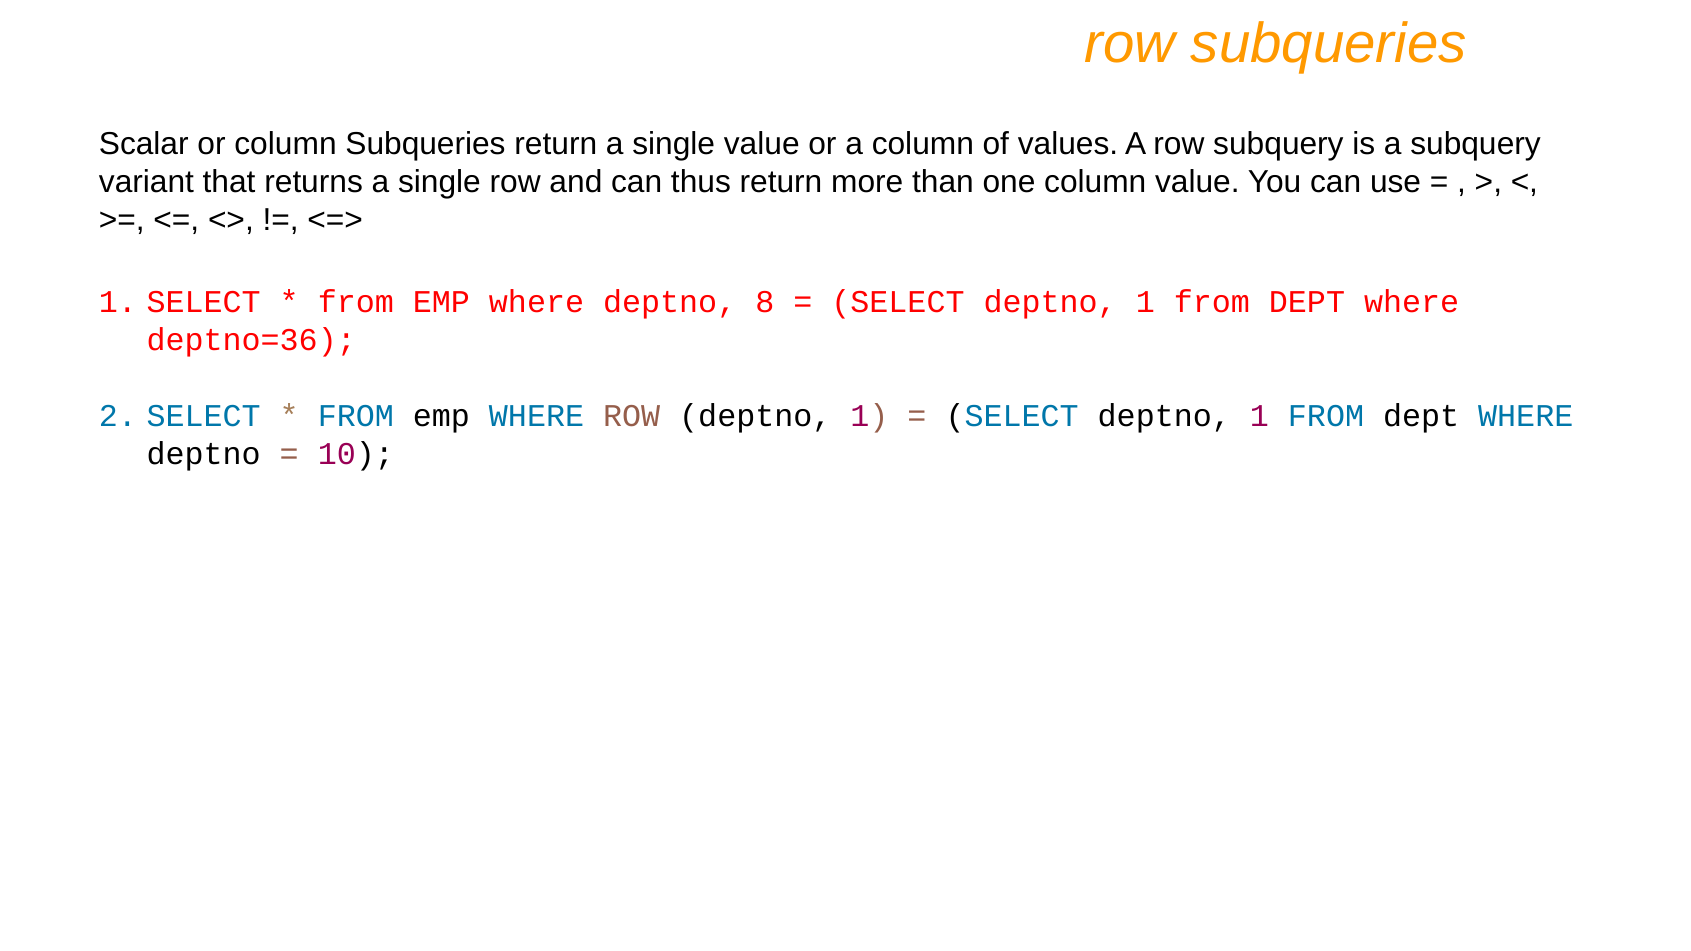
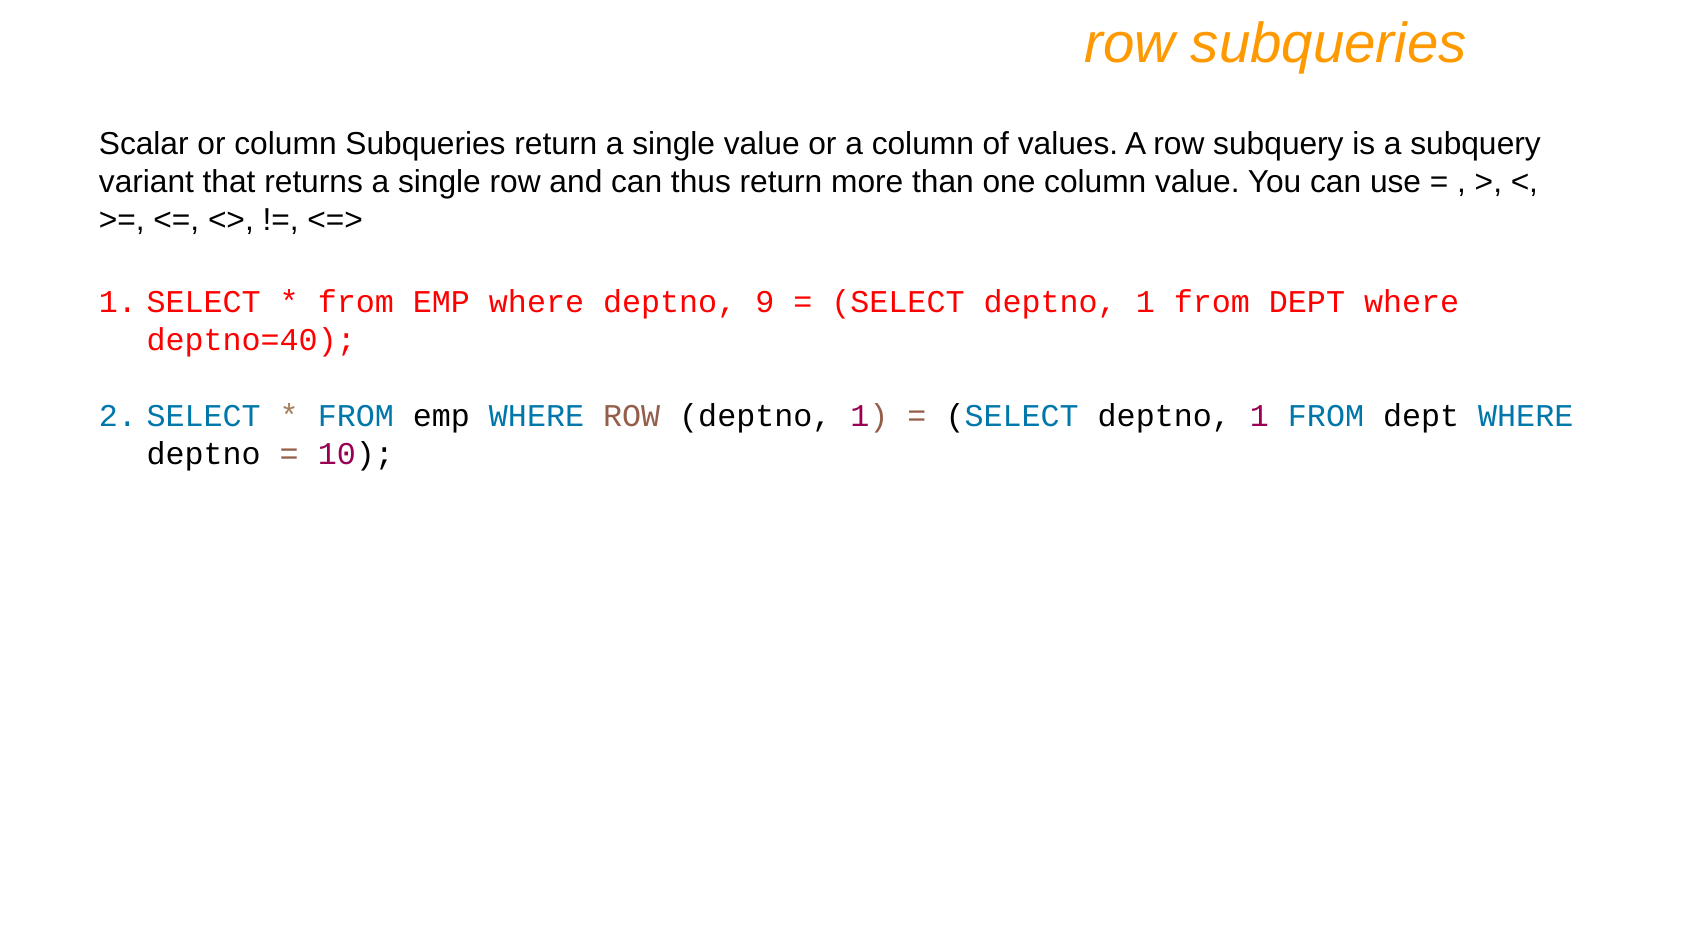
8: 8 -> 9
deptno=36: deptno=36 -> deptno=40
